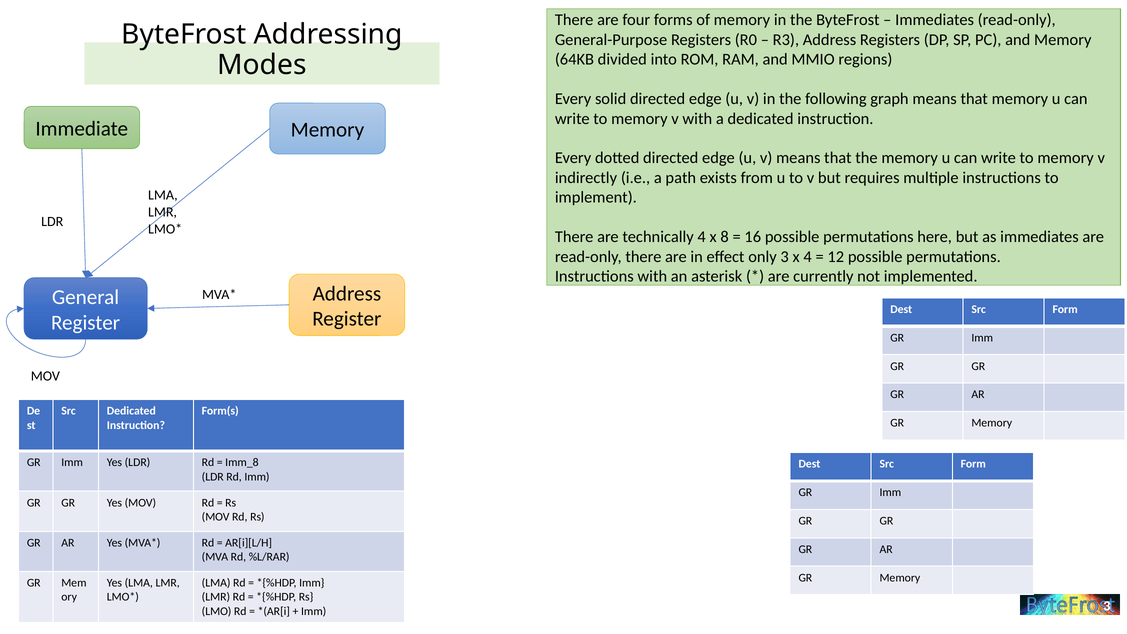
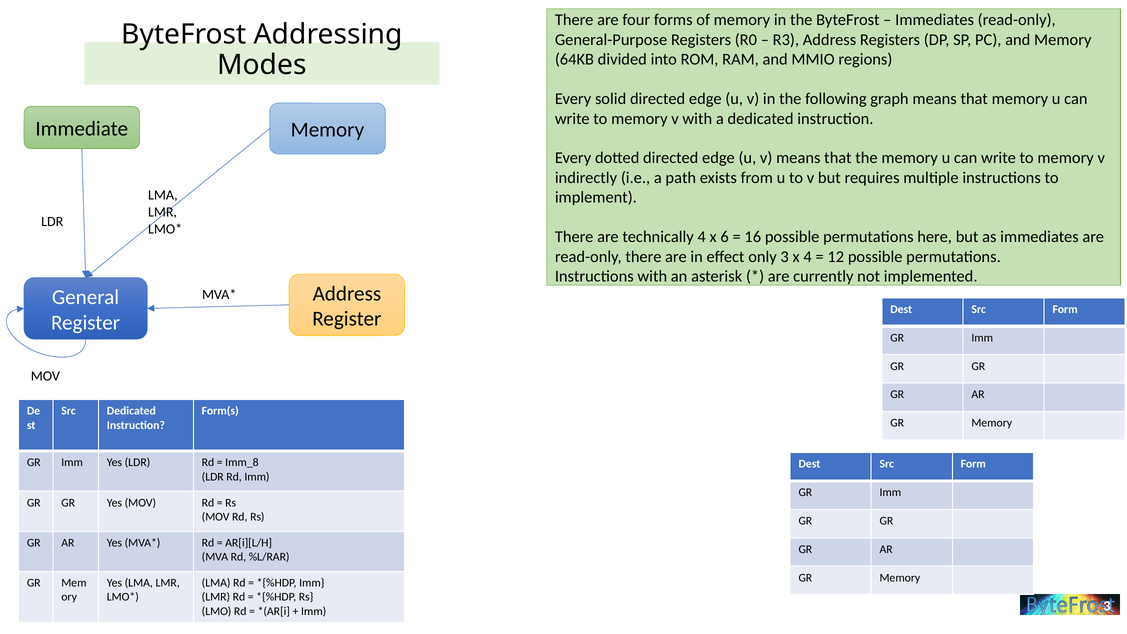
8: 8 -> 6
